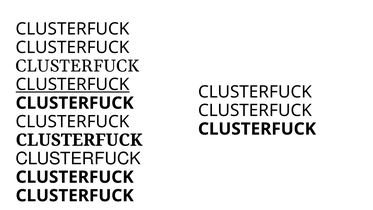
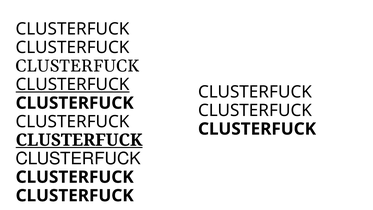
CLUSTERFUCK at (79, 140) underline: none -> present
